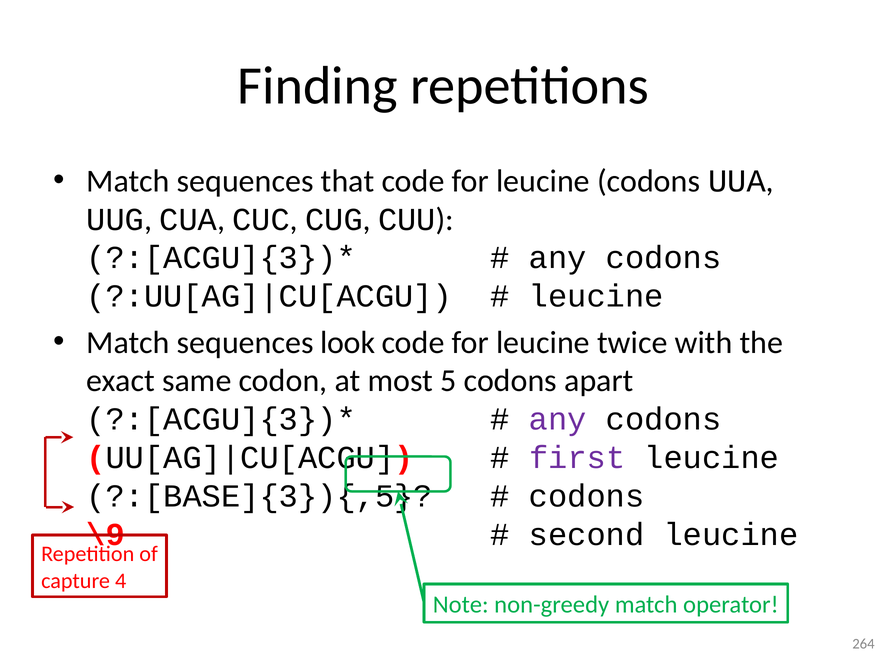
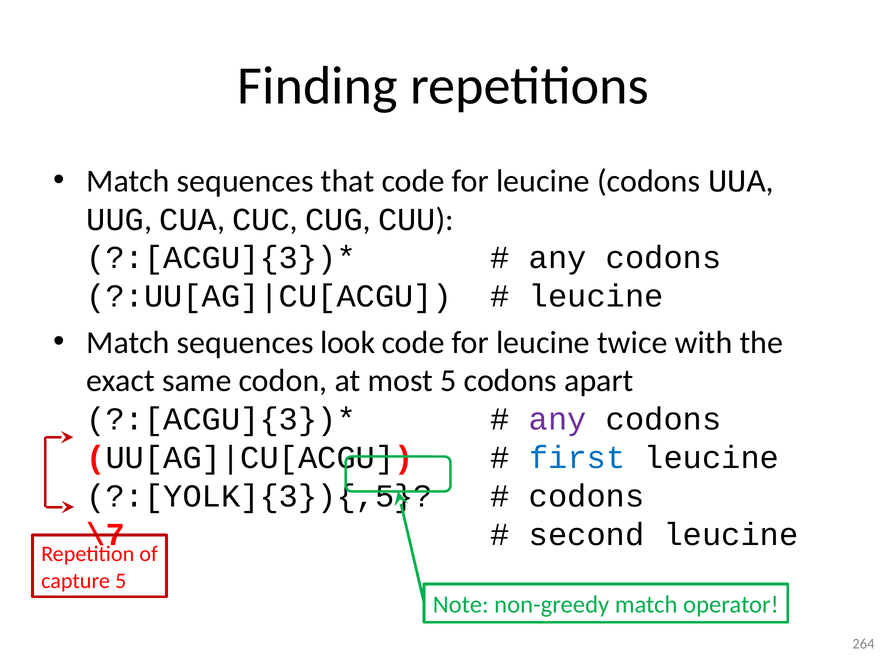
first colour: purple -> blue
?:[BASE]{3}){,5: ?:[BASE]{3}){,5 -> ?:[YOLK]{3}){,5
\9: \9 -> \7
capture 4: 4 -> 5
